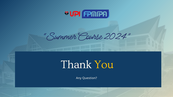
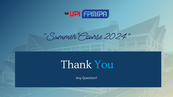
You colour: yellow -> light blue
